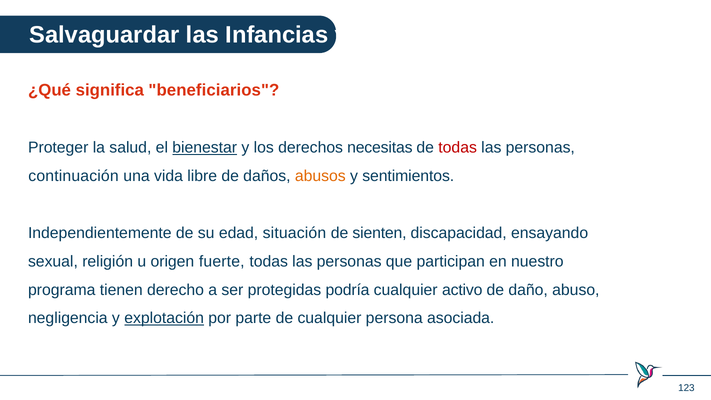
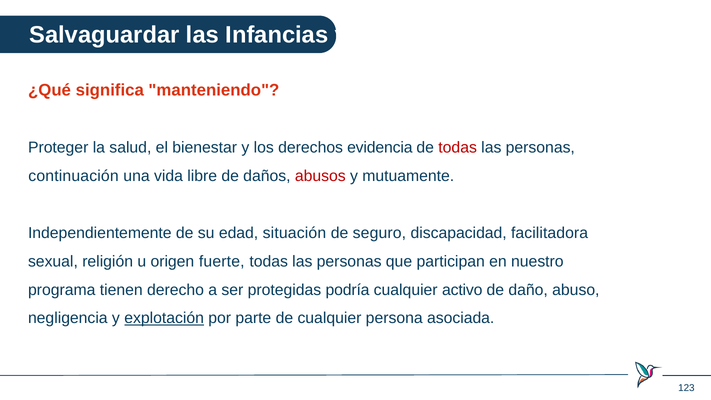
beneficiarios: beneficiarios -> manteniendo
bienestar underline: present -> none
necesitas: necesitas -> evidencia
abusos colour: orange -> red
sentimientos: sentimientos -> mutuamente
sienten: sienten -> seguro
ensayando: ensayando -> facilitadora
